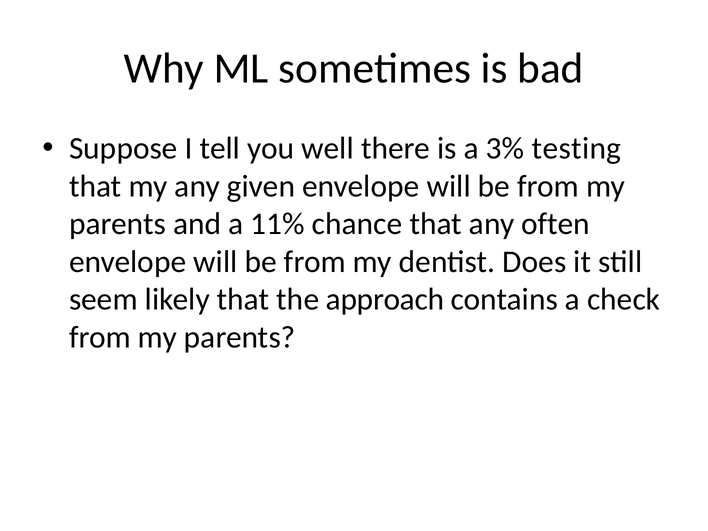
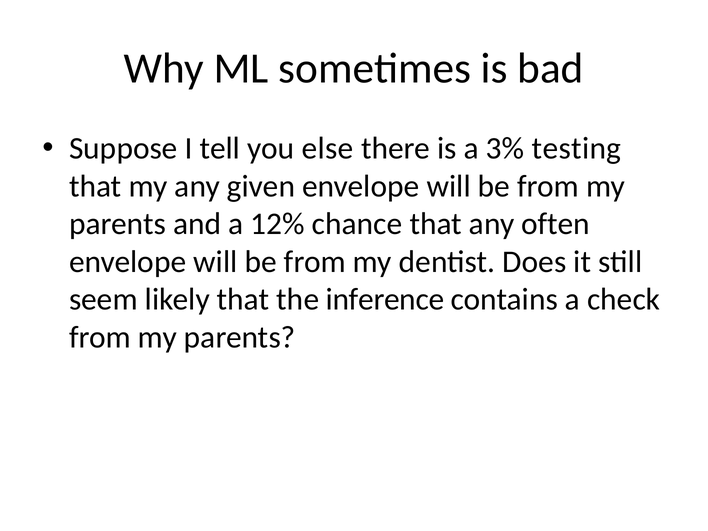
well: well -> else
11%: 11% -> 12%
approach: approach -> inference
